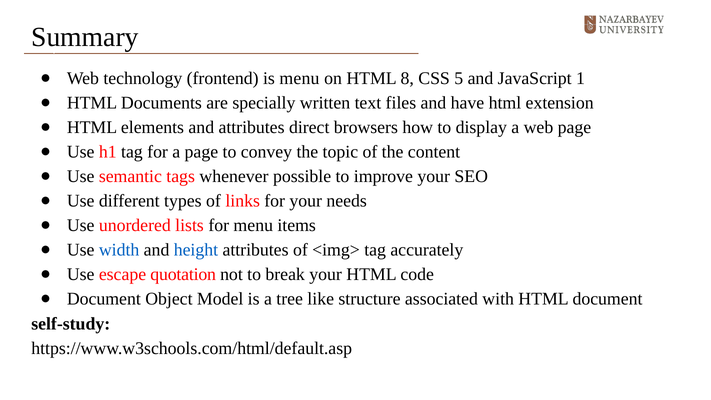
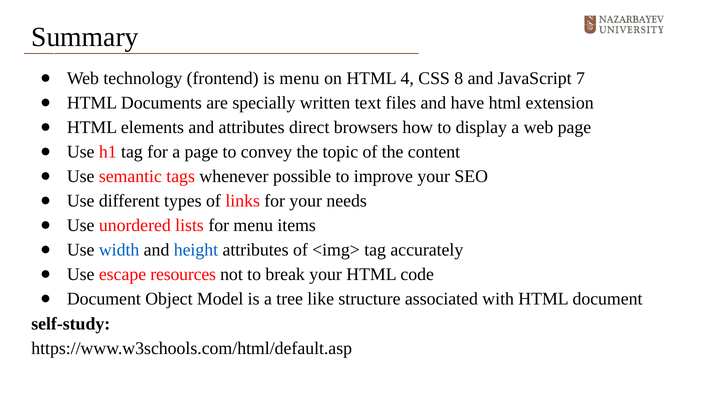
8: 8 -> 4
5: 5 -> 8
1: 1 -> 7
quotation: quotation -> resources
